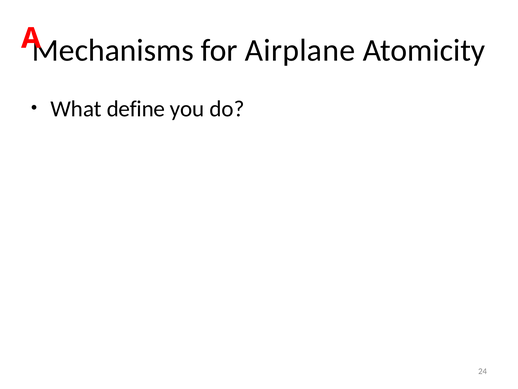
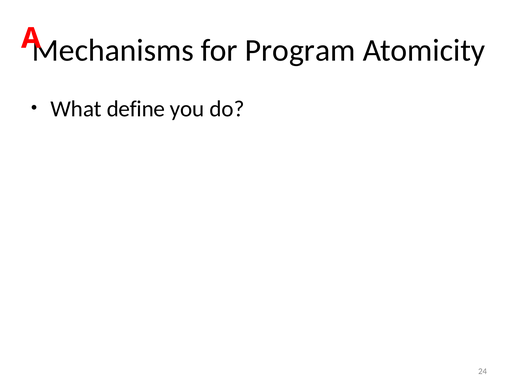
Airplane: Airplane -> Program
